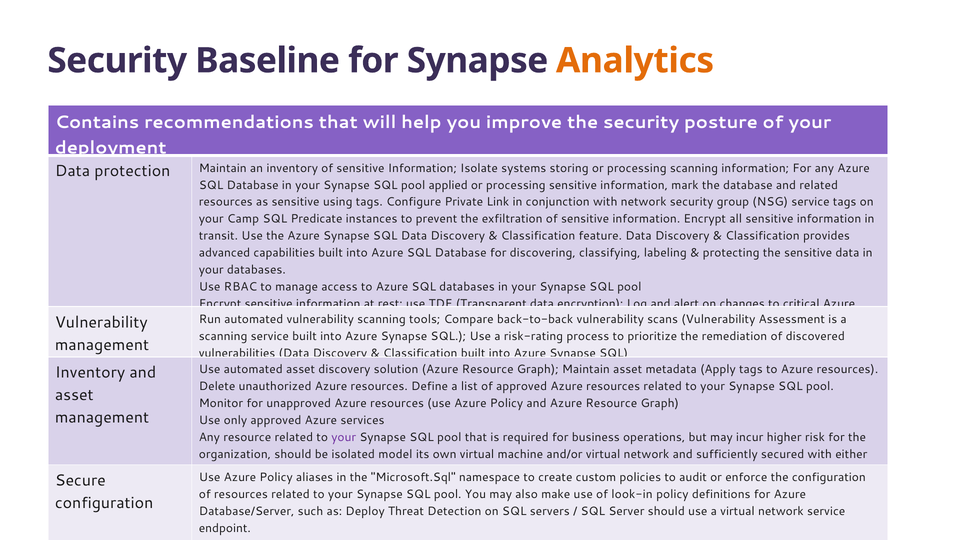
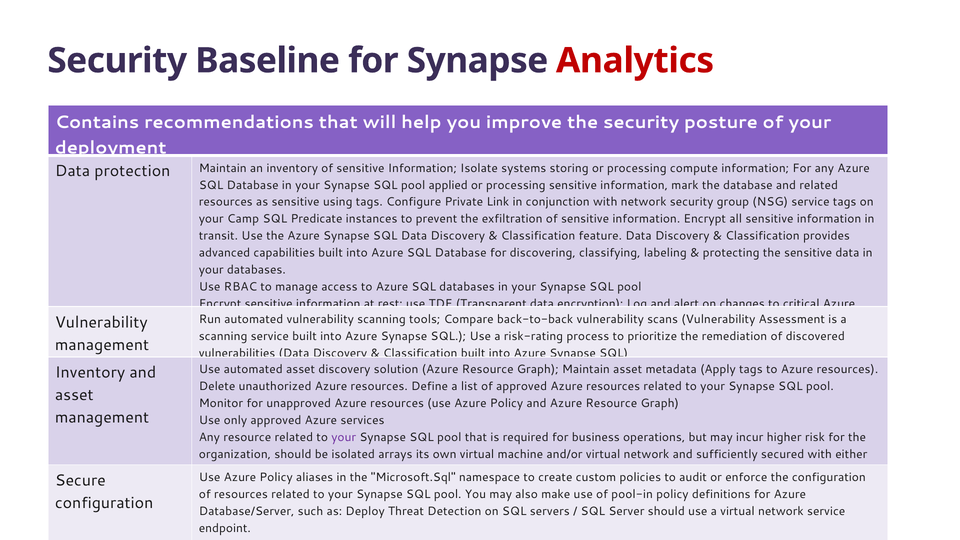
Analytics colour: orange -> red
processing scanning: scanning -> compute
model: model -> arrays
look-in: look-in -> pool-in
